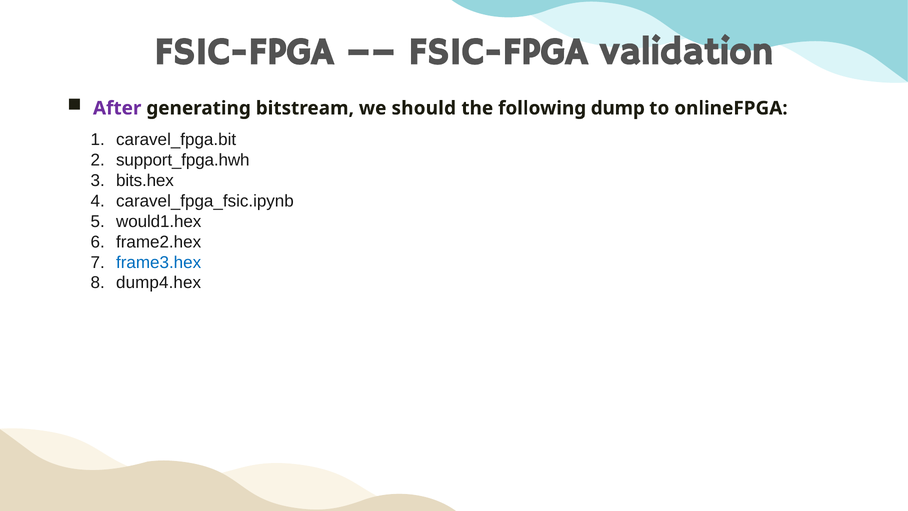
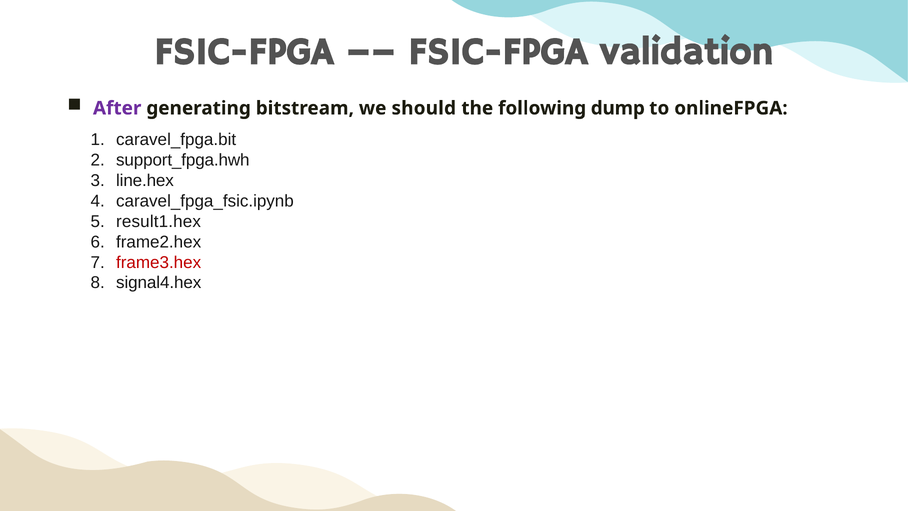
bits.hex: bits.hex -> line.hex
would1.hex: would1.hex -> result1.hex
frame3.hex colour: blue -> red
dump4.hex: dump4.hex -> signal4.hex
